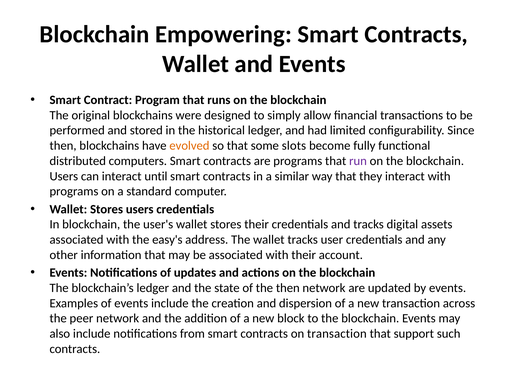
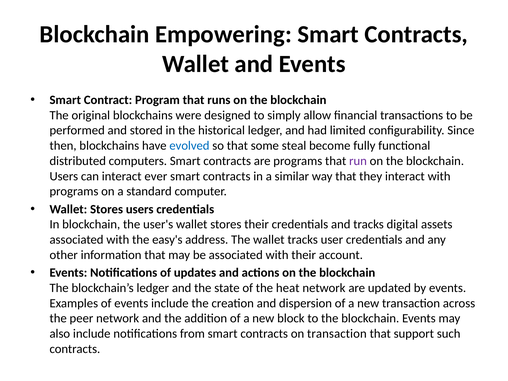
evolved colour: orange -> blue
slots: slots -> steal
until: until -> ever
the then: then -> heat
